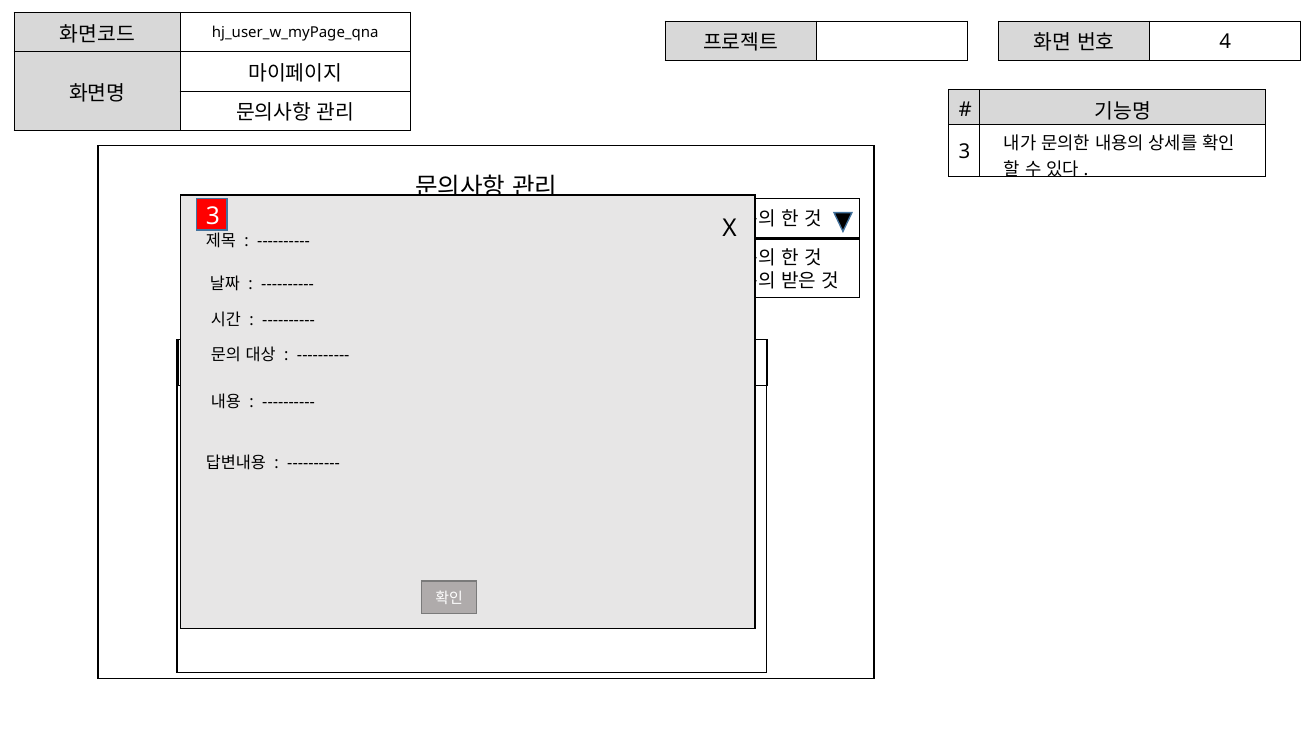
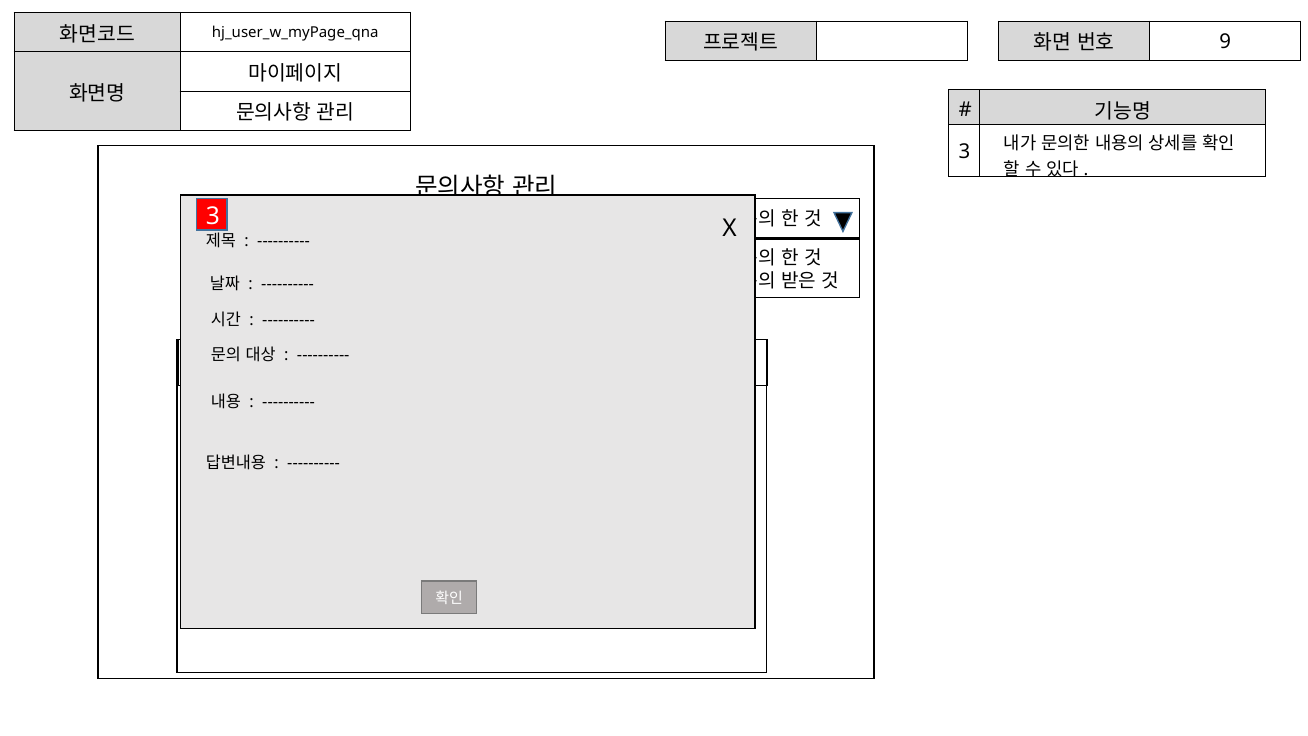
4: 4 -> 9
